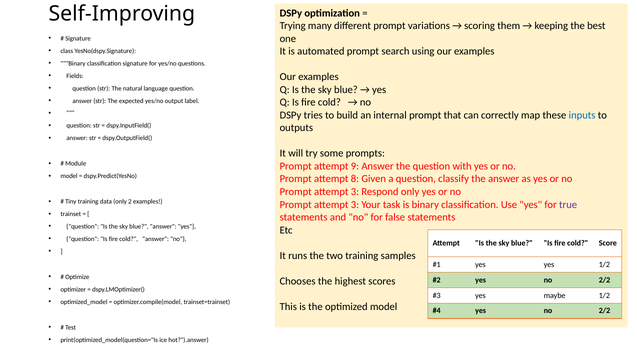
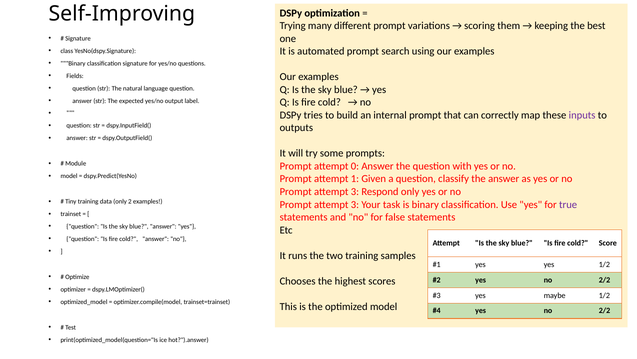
inputs colour: blue -> purple
9: 9 -> 0
8: 8 -> 1
